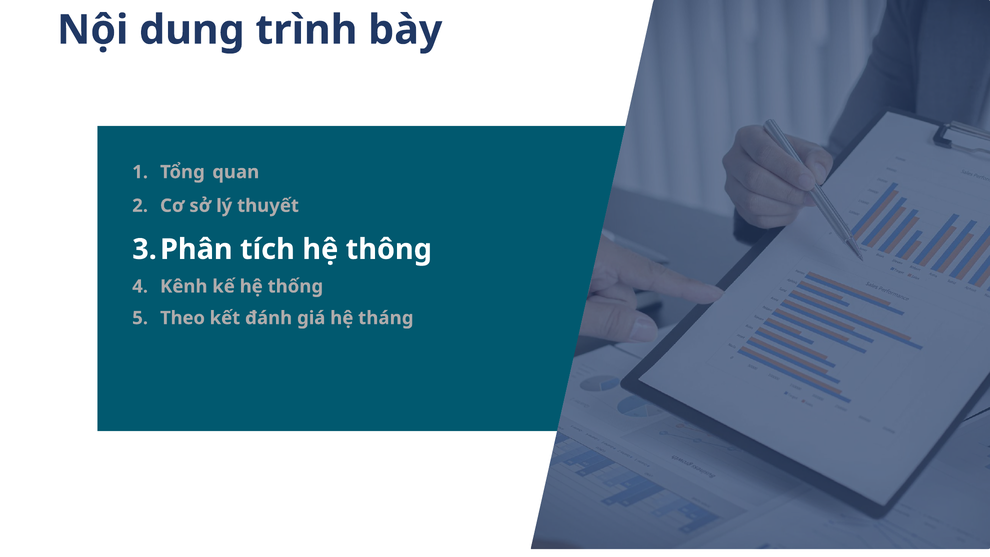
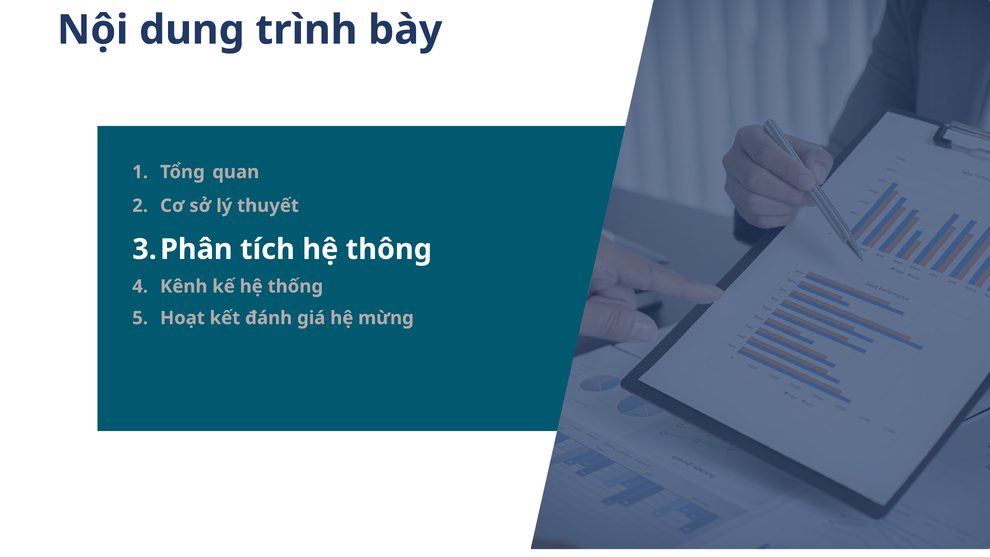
Theo: Theo -> Hoạt
tháng: tháng -> mừng
